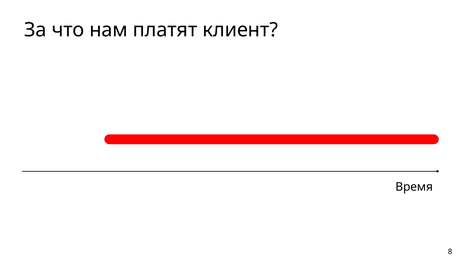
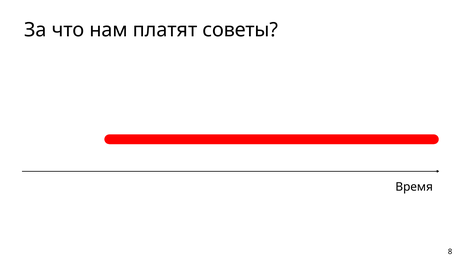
клиент: клиент -> советы
